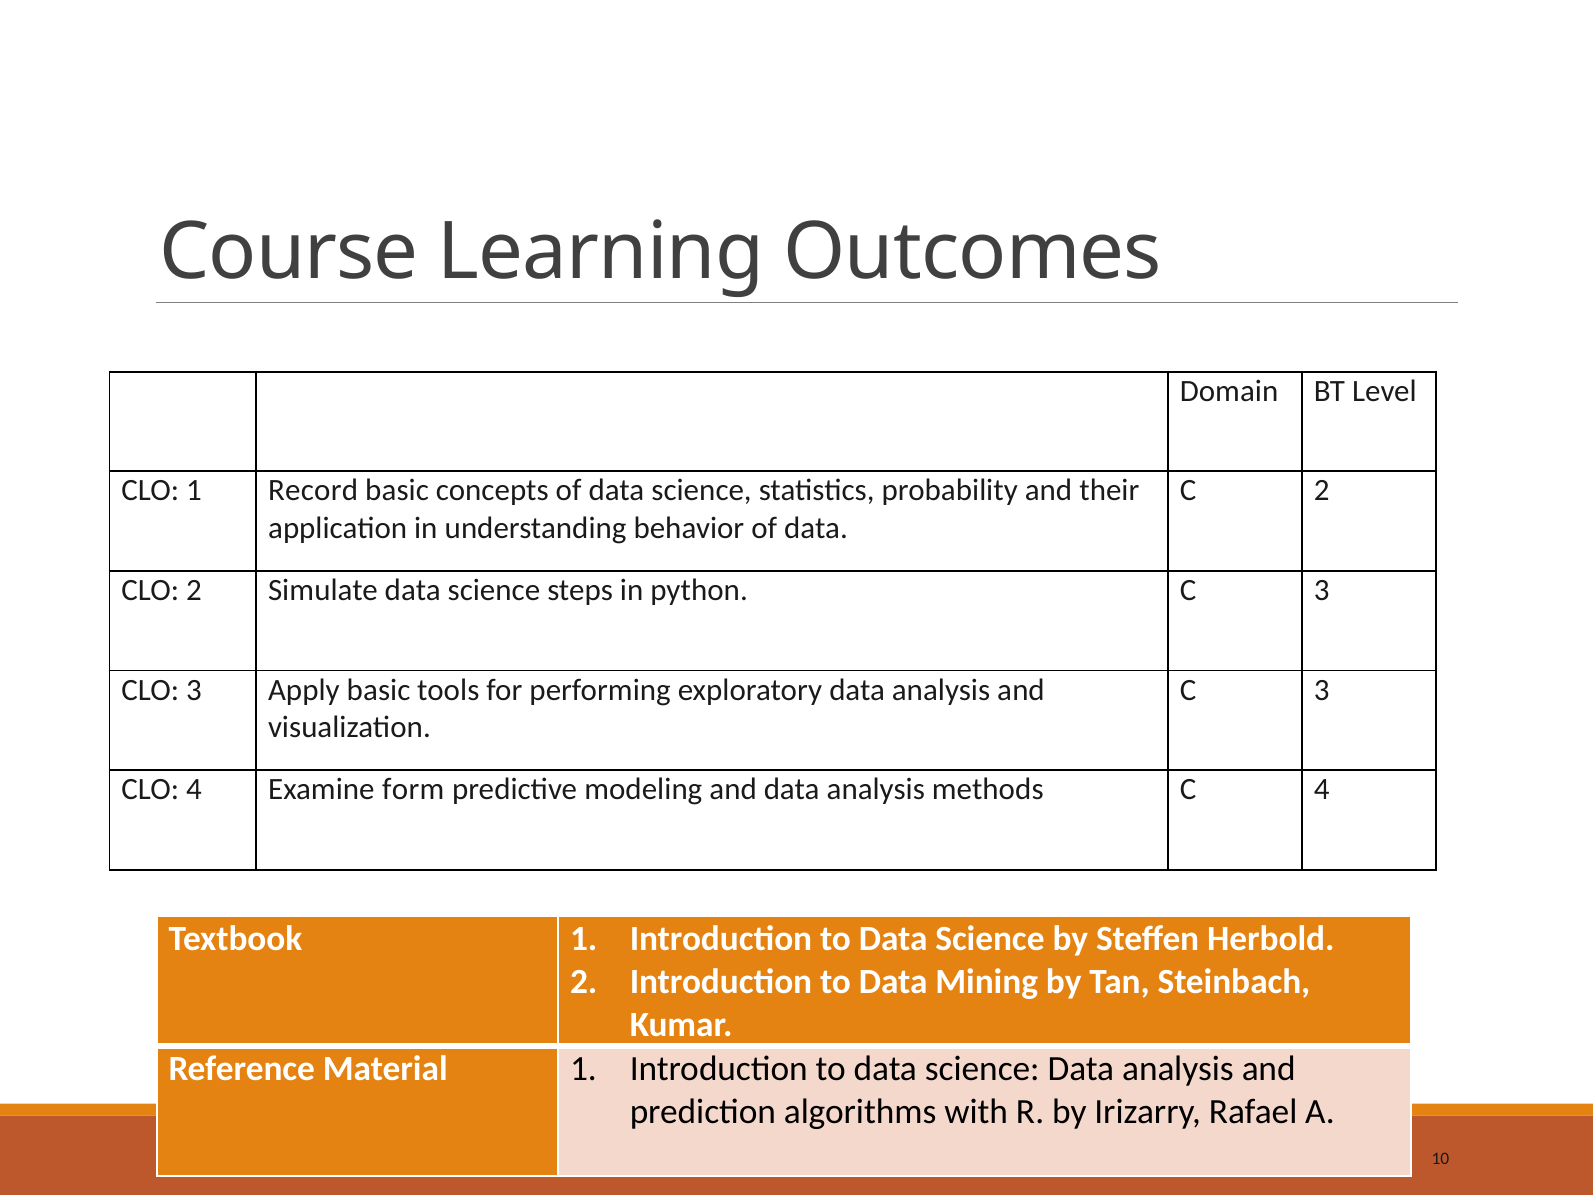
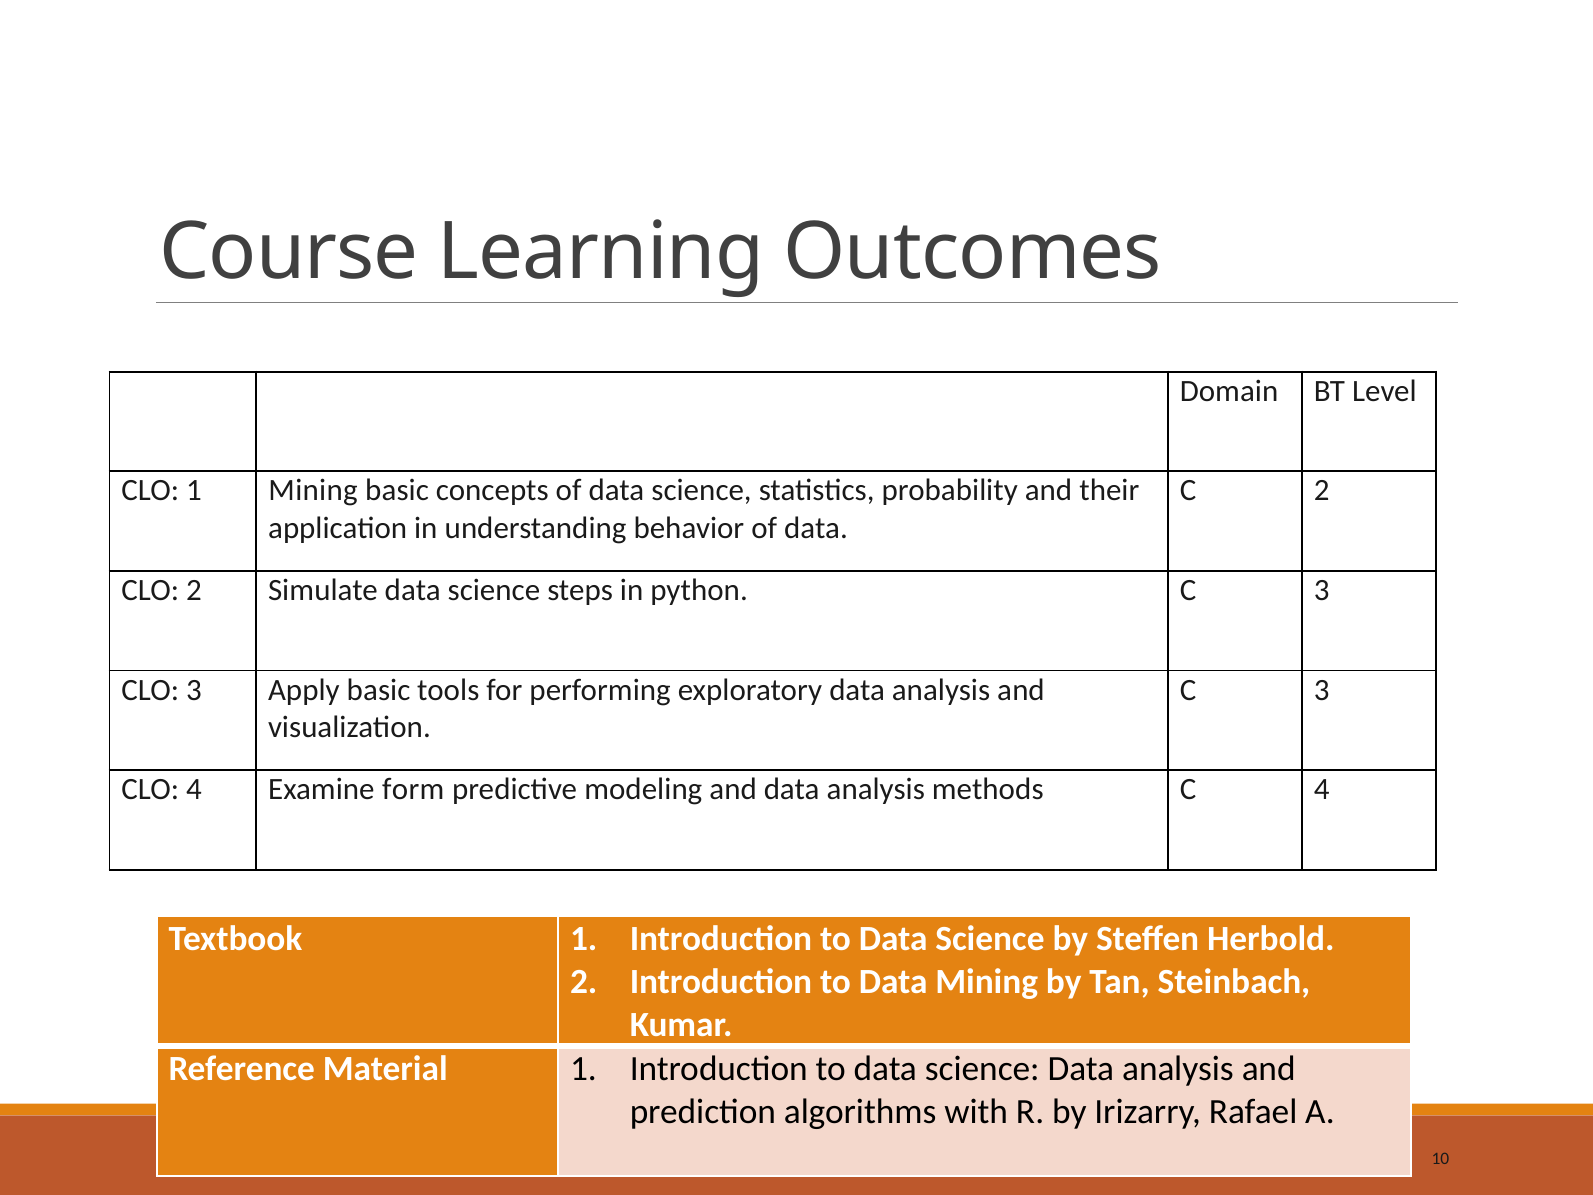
1 Record: Record -> Mining
